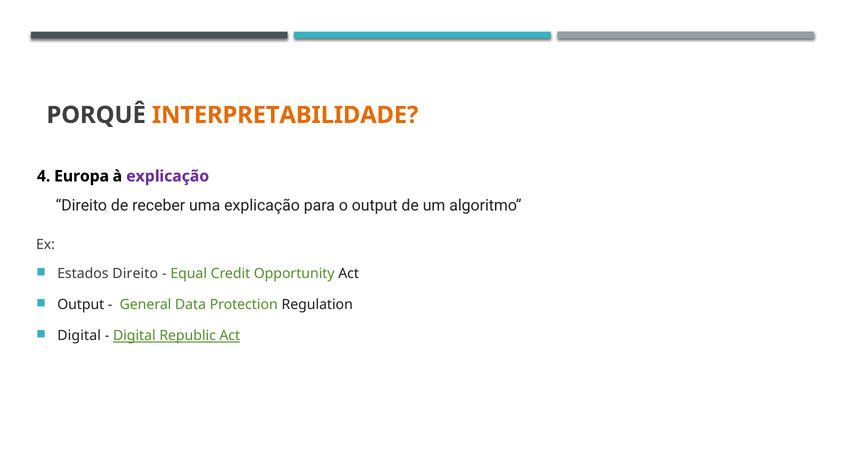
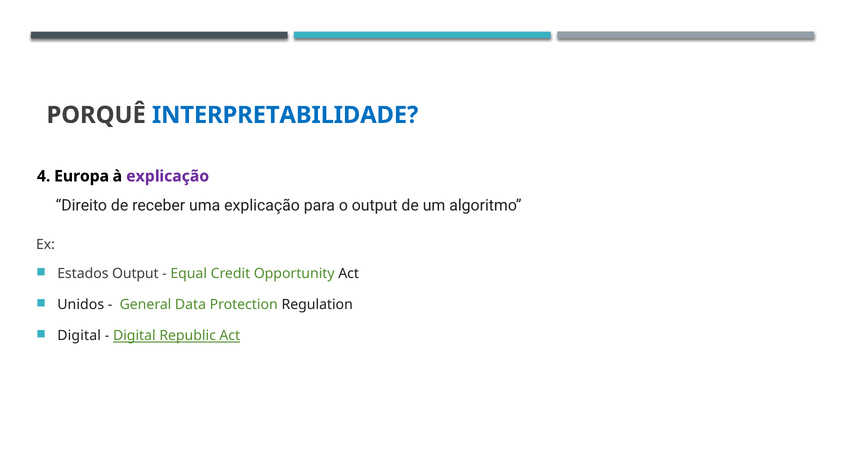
INTERPRETABILIDADE colour: orange -> blue
Estados Direito: Direito -> Output
Output at (81, 304): Output -> Unidos
